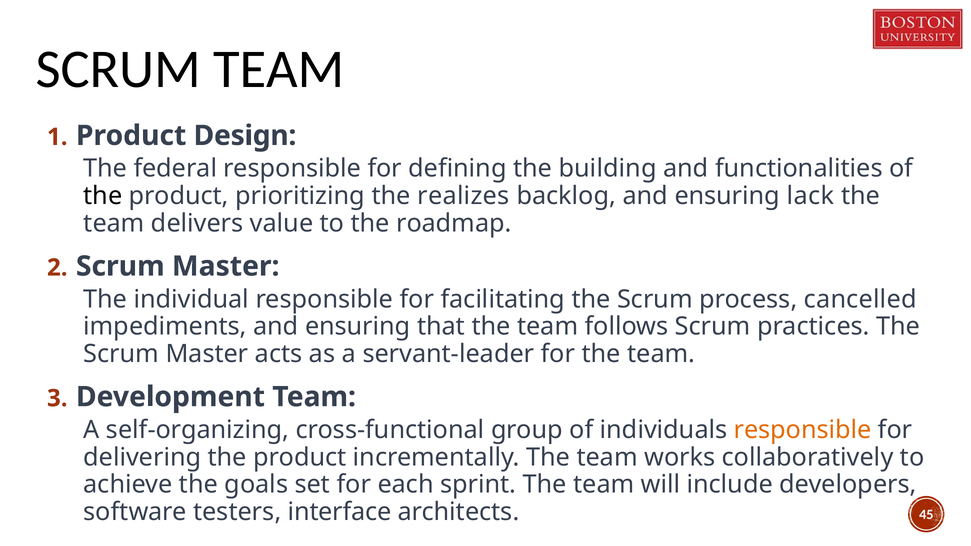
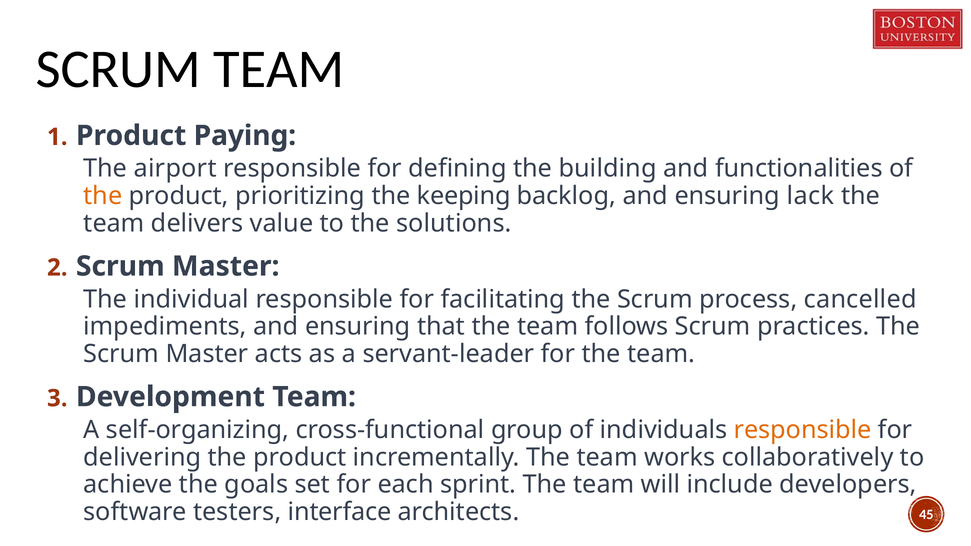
Design: Design -> Paying
federal: federal -> airport
the at (103, 196) colour: black -> orange
realizes: realizes -> keeping
roadmap: roadmap -> solutions
